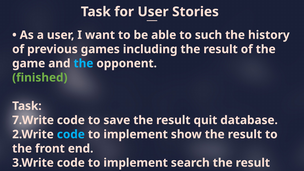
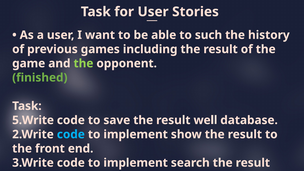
the at (83, 63) colour: light blue -> light green
7.Write: 7.Write -> 5.Write
quit: quit -> well
